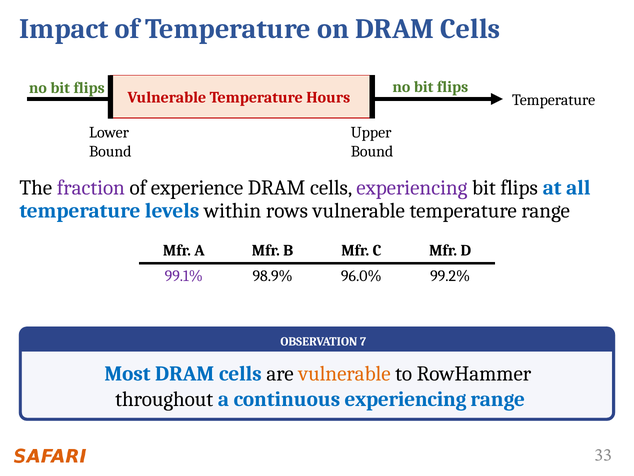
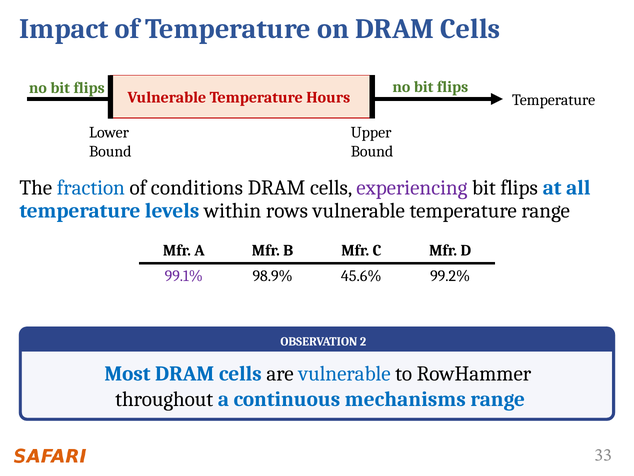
fraction colour: purple -> blue
experience: experience -> conditions
96.0%: 96.0% -> 45.6%
7: 7 -> 2
vulnerable at (344, 373) colour: orange -> blue
continuous experiencing: experiencing -> mechanisms
